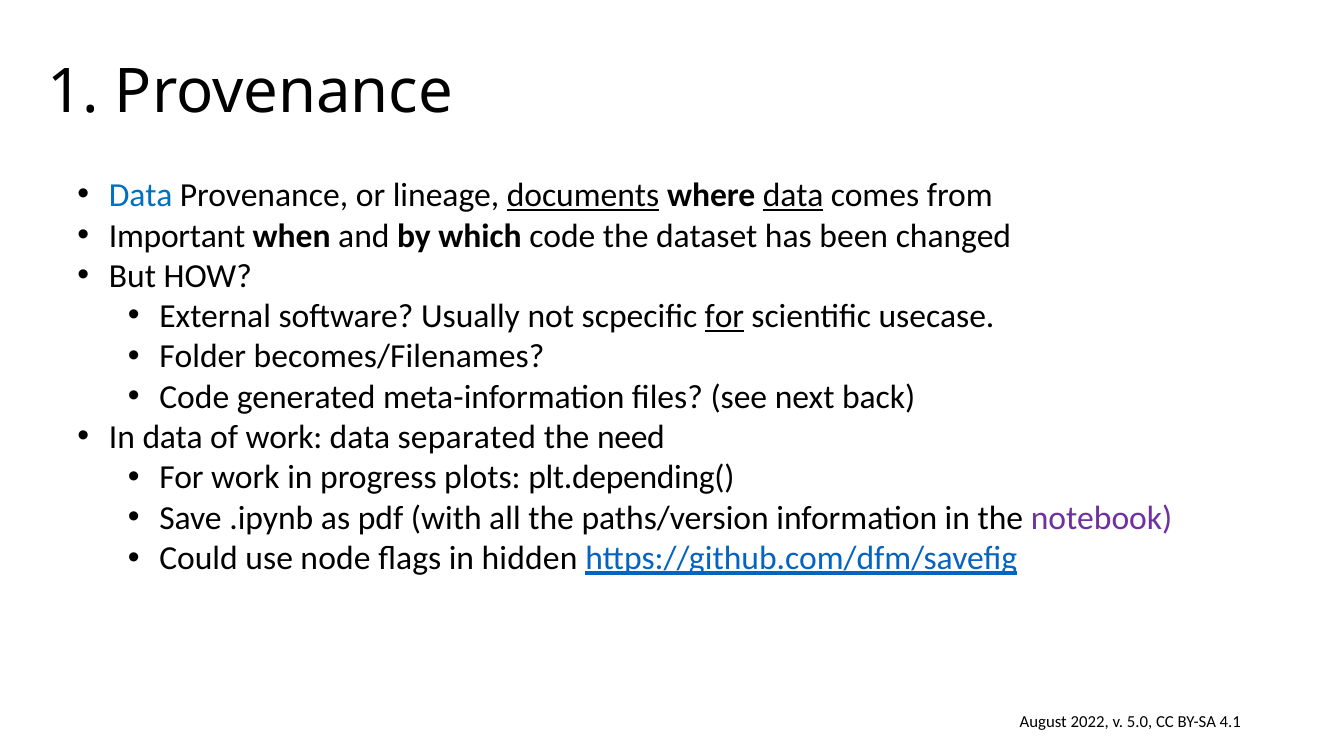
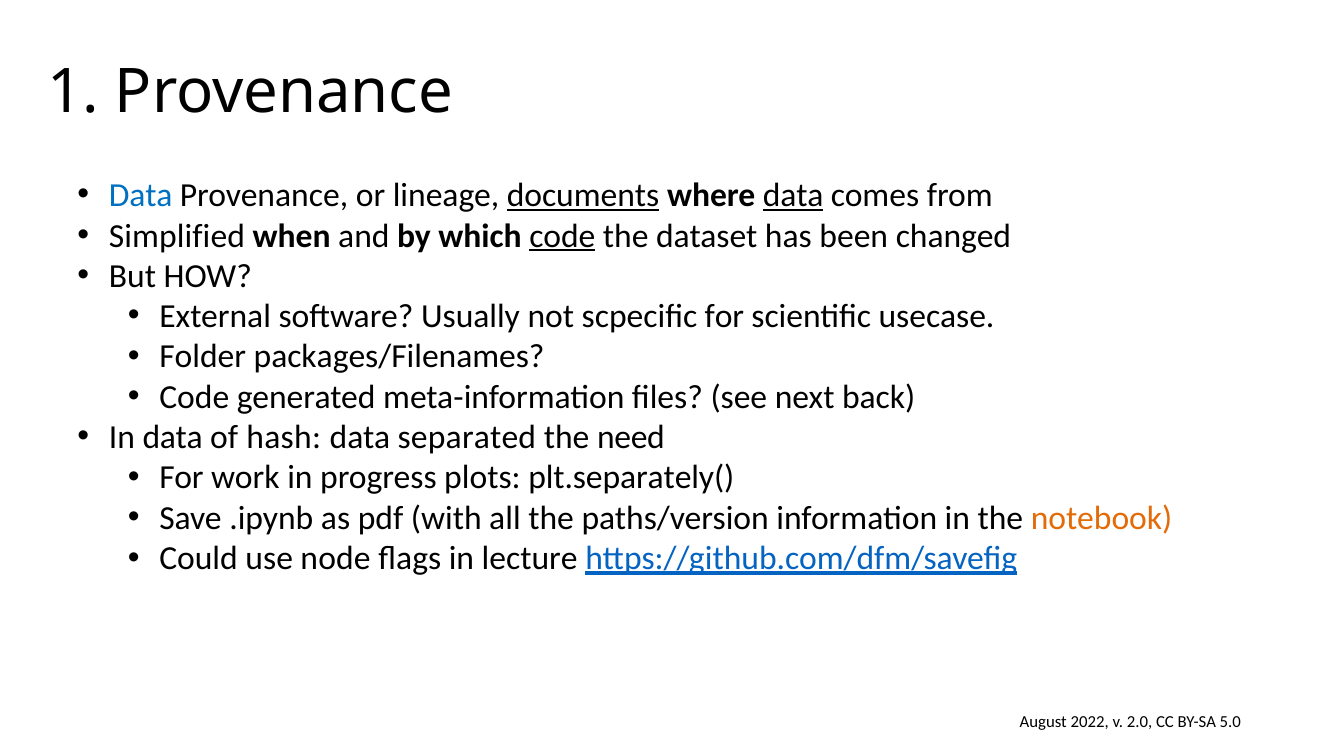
Important: Important -> Simplified
code at (562, 236) underline: none -> present
for at (724, 317) underline: present -> none
becomes/Filenames: becomes/Filenames -> packages/Filenames
of work: work -> hash
plt.depending(: plt.depending( -> plt.separately(
notebook colour: purple -> orange
hidden: hidden -> lecture
5.0: 5.0 -> 2.0
4.1: 4.1 -> 5.0
